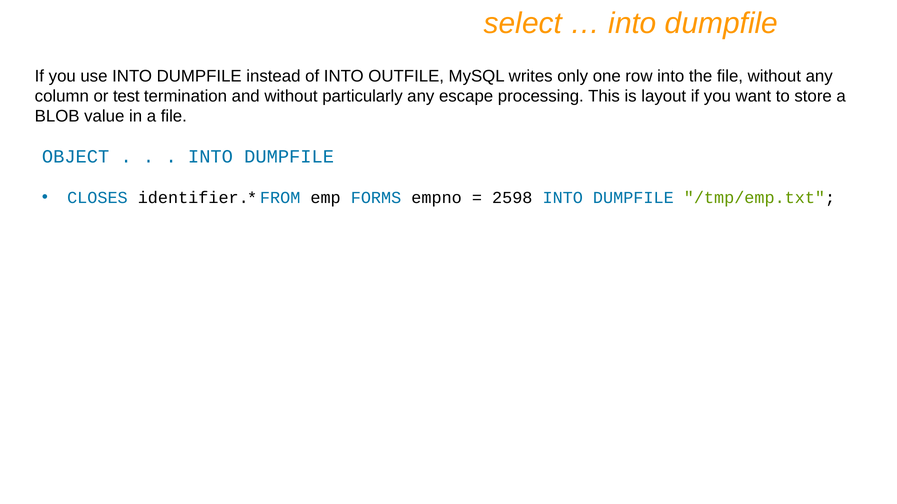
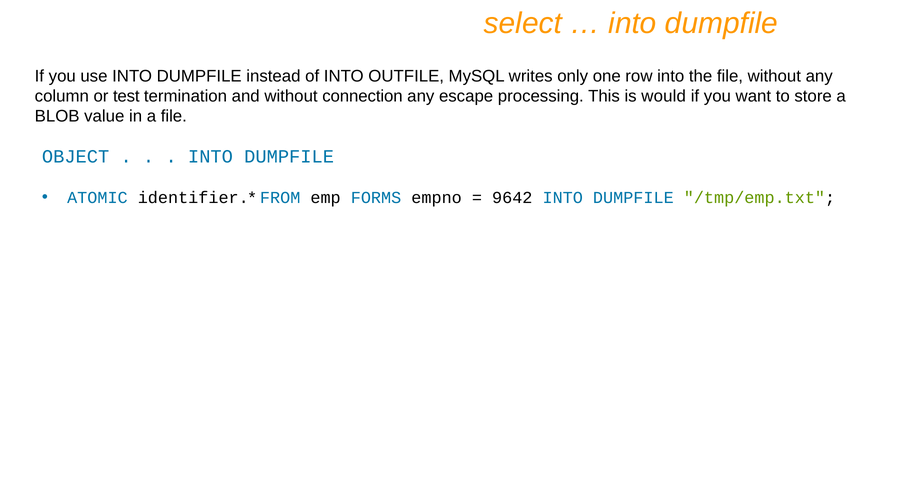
particularly: particularly -> connection
layout: layout -> would
CLOSES: CLOSES -> ATOMIC
2598: 2598 -> 9642
